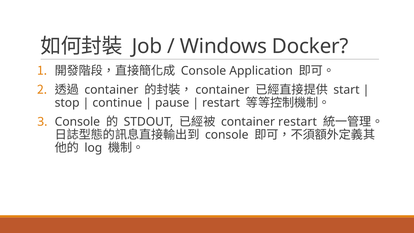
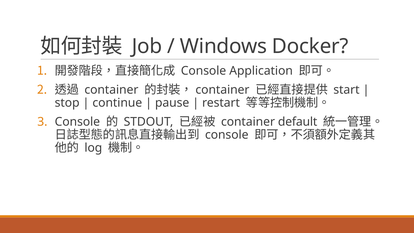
container restart: restart -> default
